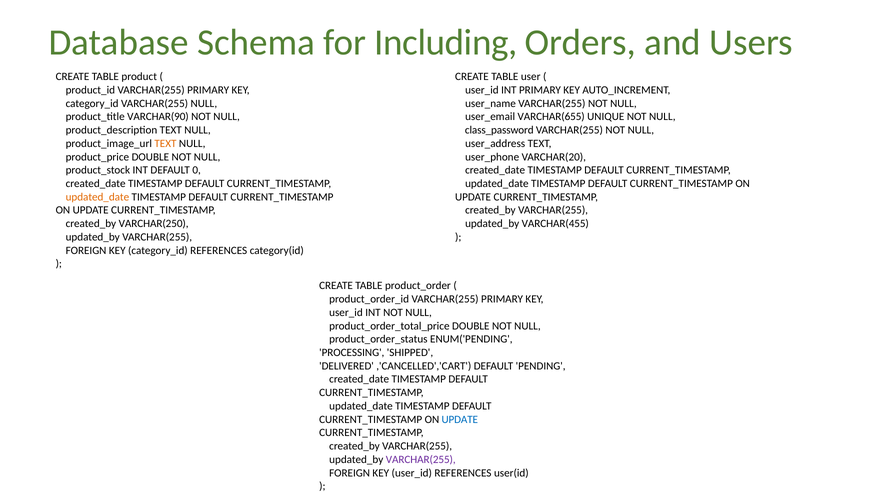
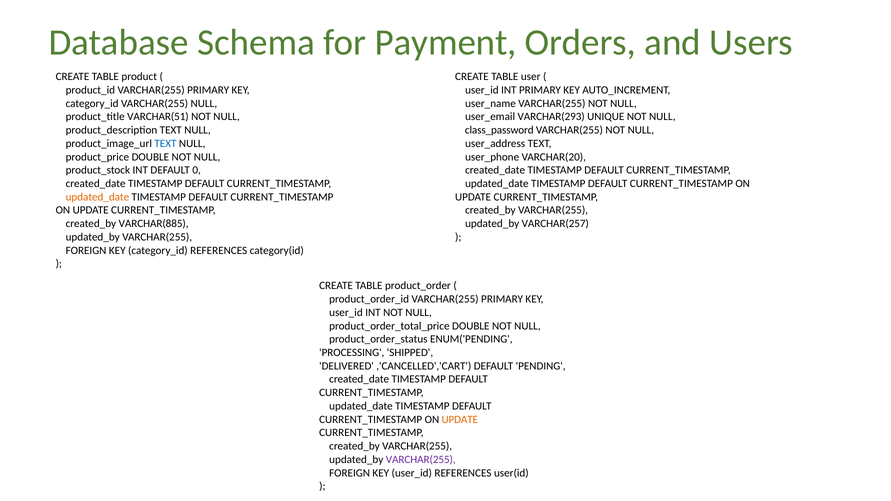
Including: Including -> Payment
VARCHAR(90: VARCHAR(90 -> VARCHAR(51
VARCHAR(655: VARCHAR(655 -> VARCHAR(293
TEXT at (165, 144) colour: orange -> blue
VARCHAR(250: VARCHAR(250 -> VARCHAR(885
VARCHAR(455: VARCHAR(455 -> VARCHAR(257
UPDATE at (460, 420) colour: blue -> orange
